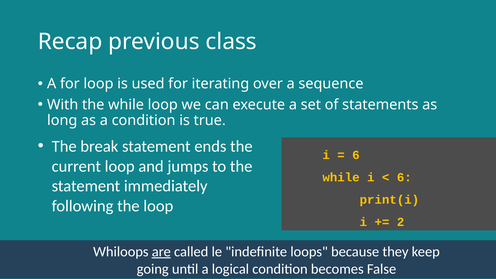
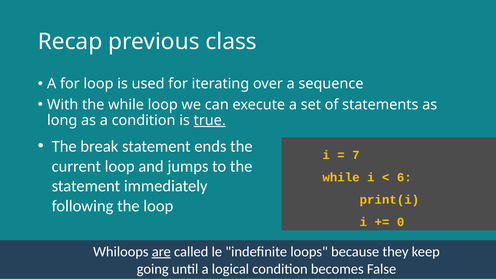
true underline: none -> present
6 at (356, 155): 6 -> 7
2: 2 -> 0
